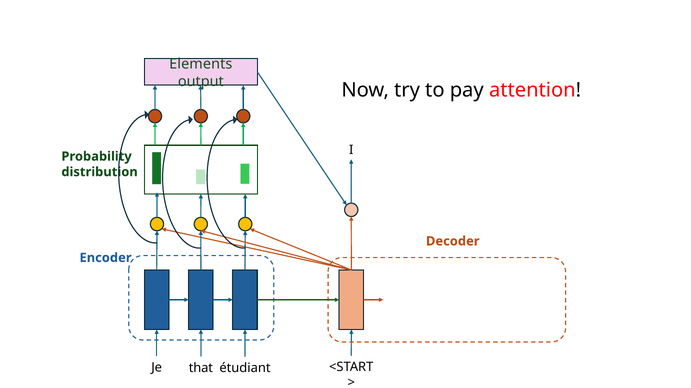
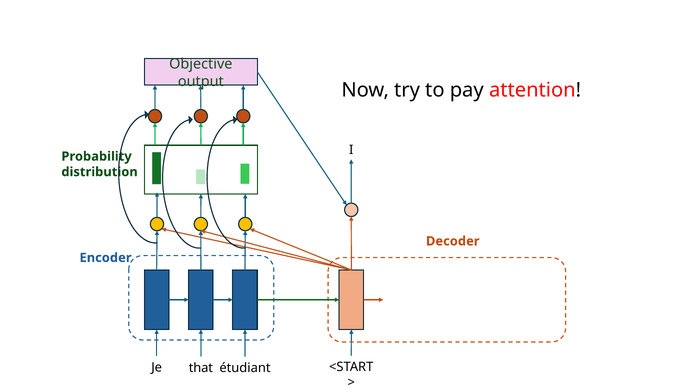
Elements: Elements -> Objective
